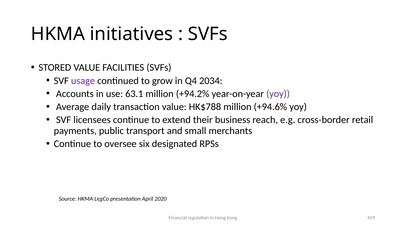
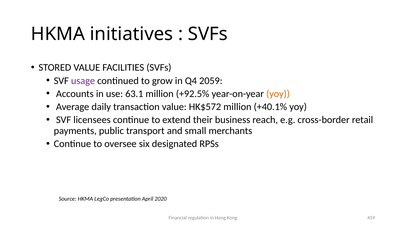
2034: 2034 -> 2059
+94.2%: +94.2% -> +92.5%
yoy at (278, 94) colour: purple -> orange
HK$788: HK$788 -> HK$572
+94.6%: +94.6% -> +40.1%
